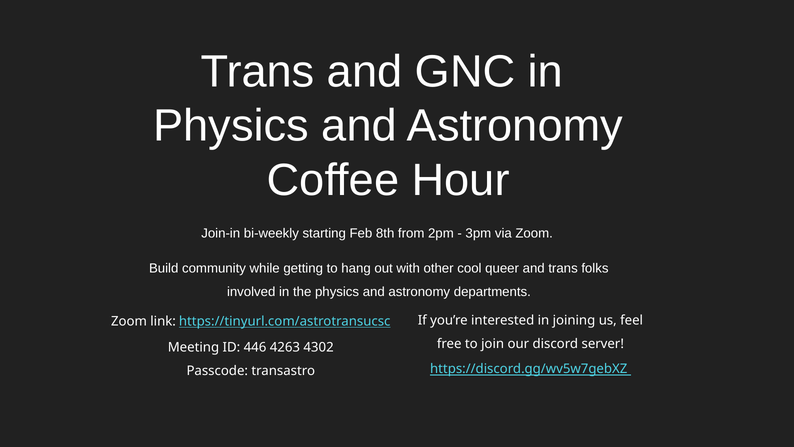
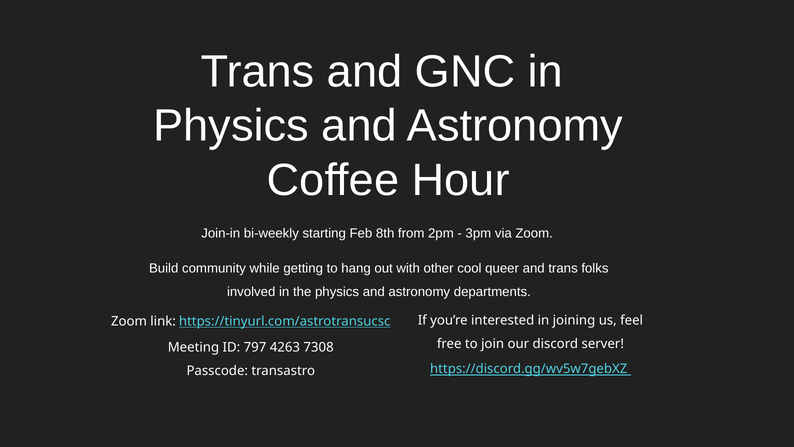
446: 446 -> 797
4302: 4302 -> 7308
